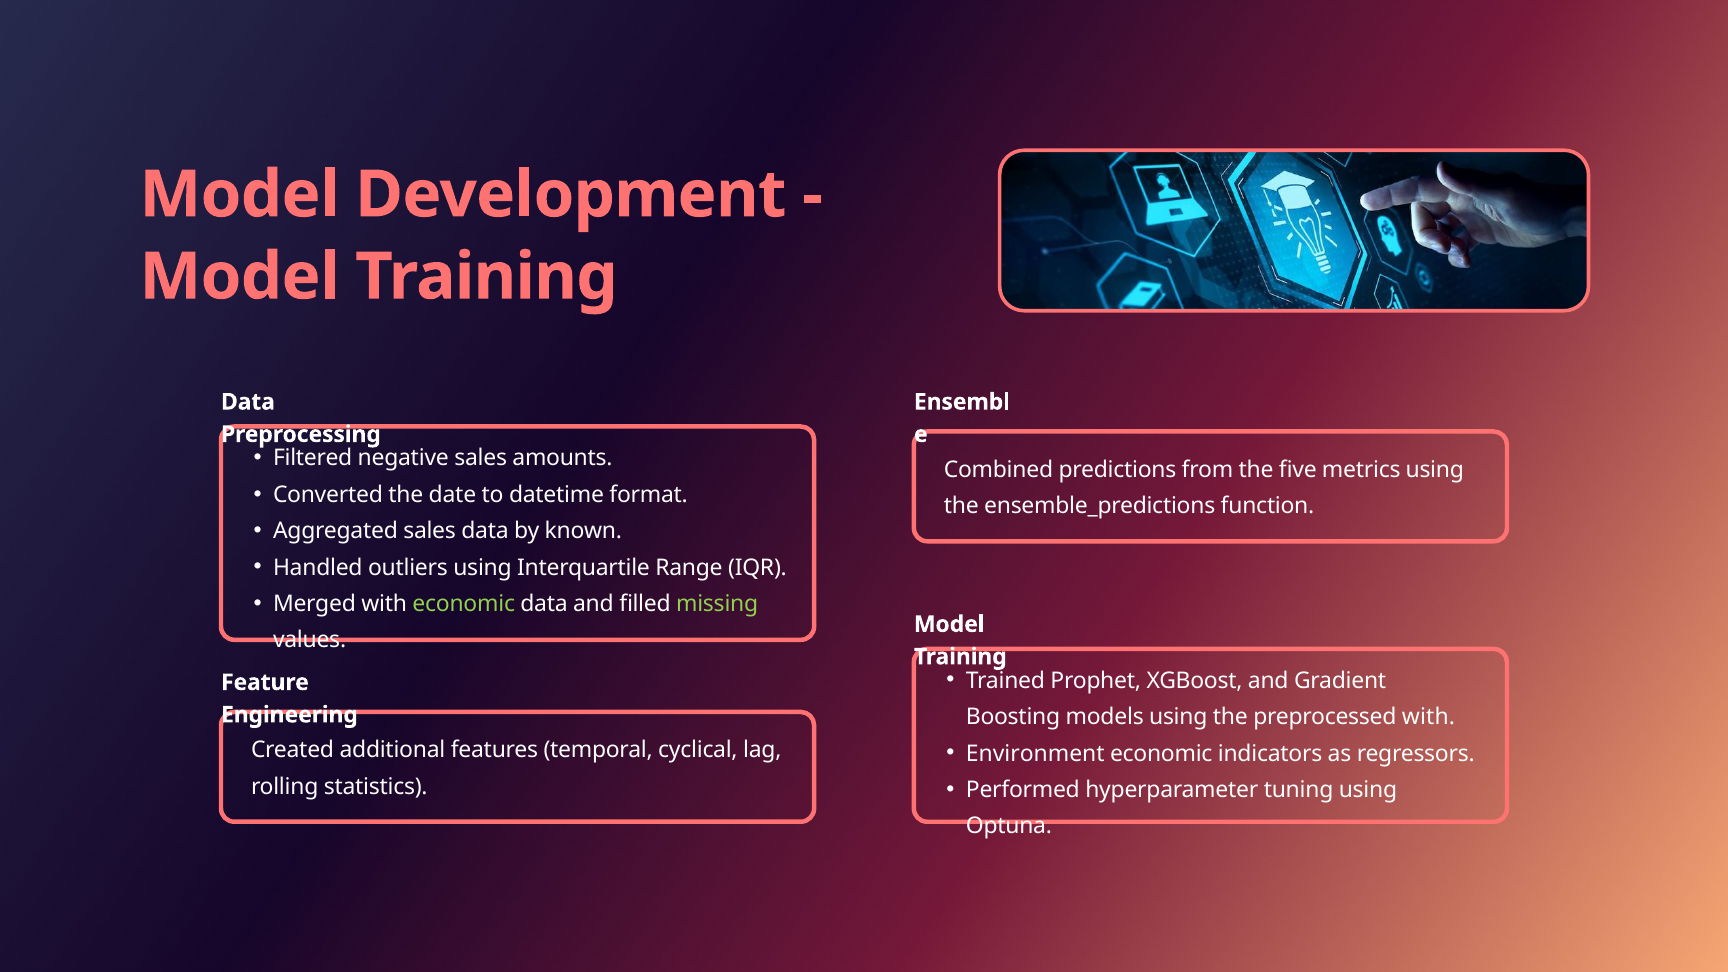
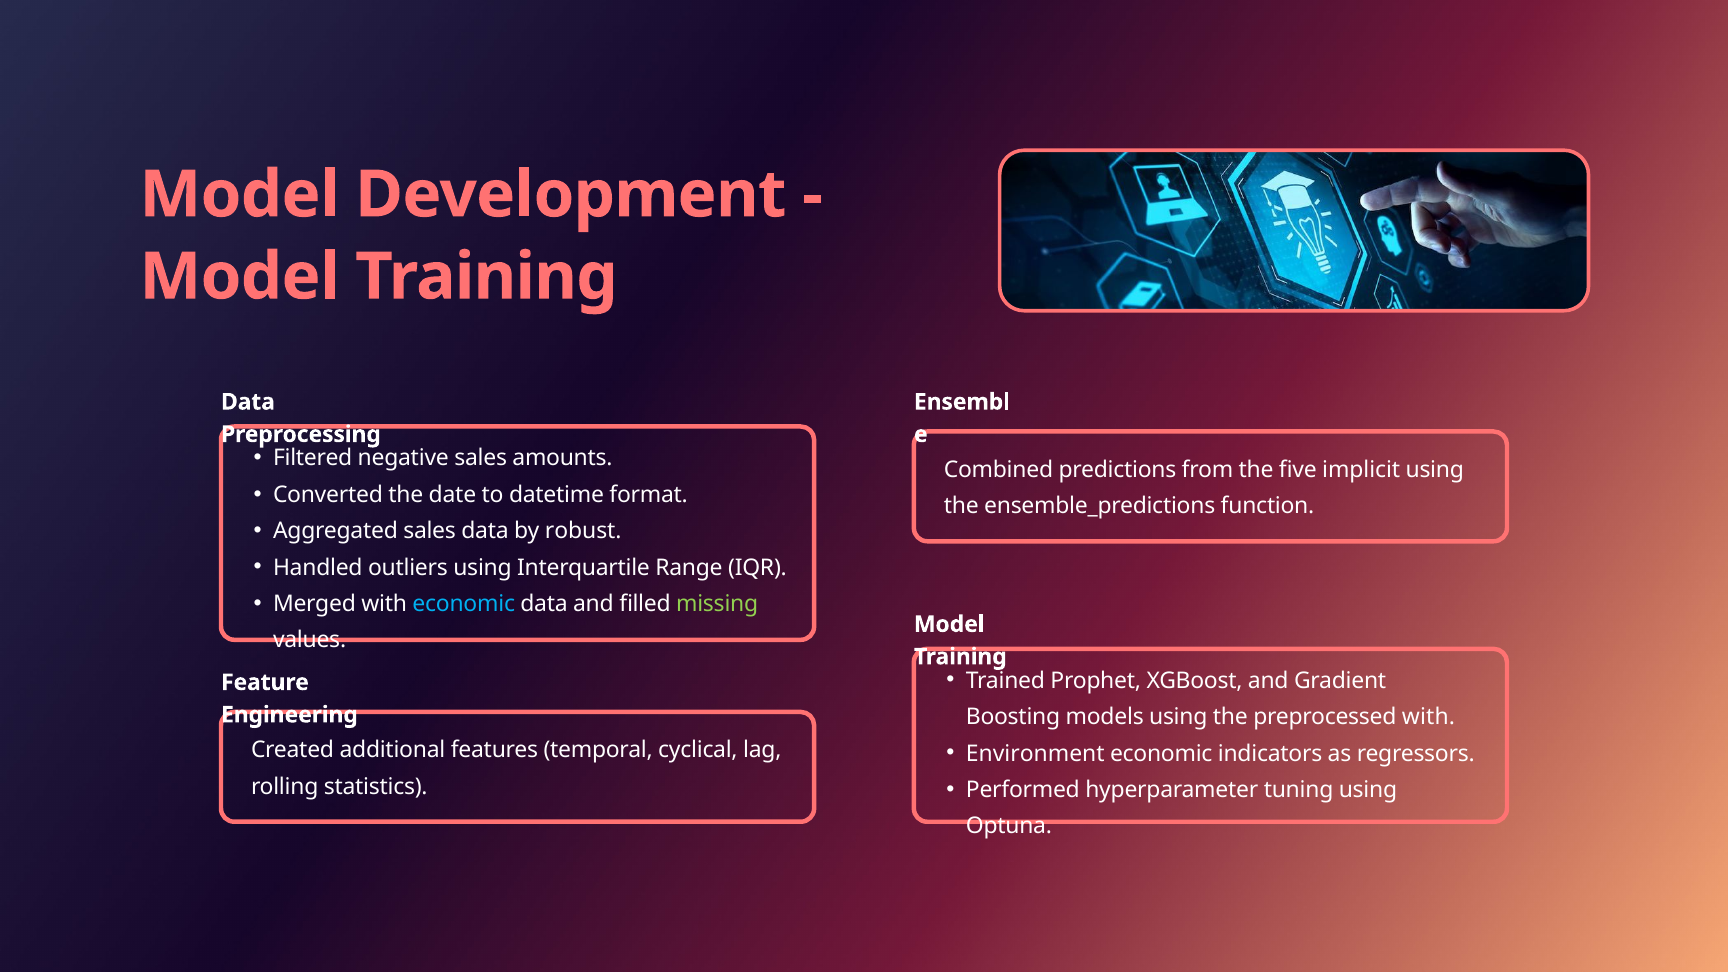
metrics: metrics -> implicit
known: known -> robust
economic at (464, 604) colour: light green -> light blue
